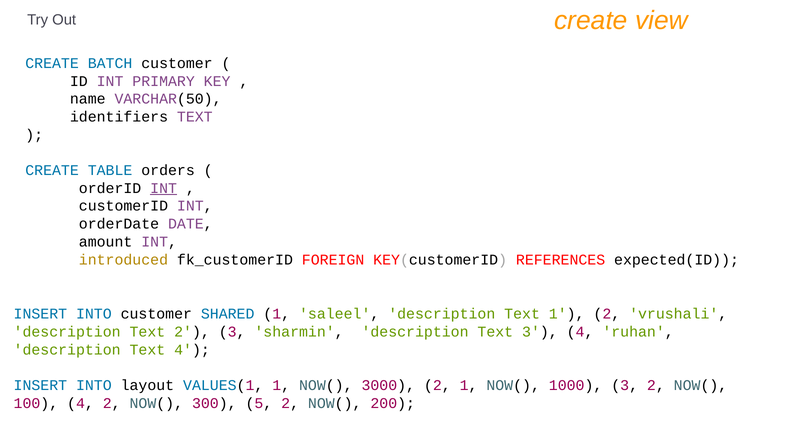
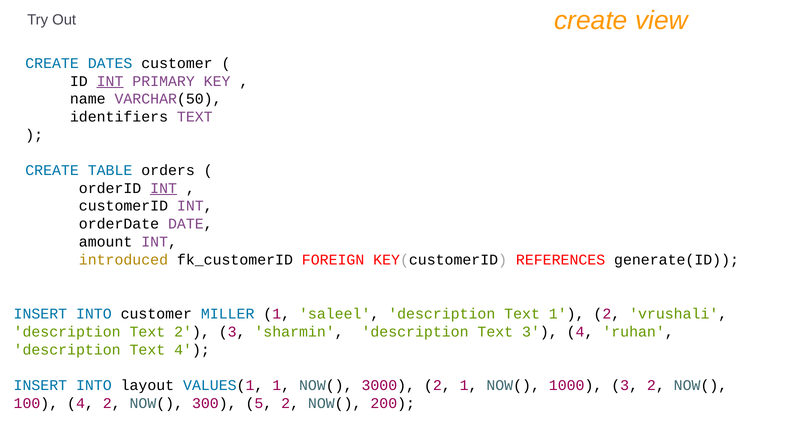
BATCH: BATCH -> DATES
INT at (110, 81) underline: none -> present
expected(ID: expected(ID -> generate(ID
SHARED: SHARED -> MILLER
